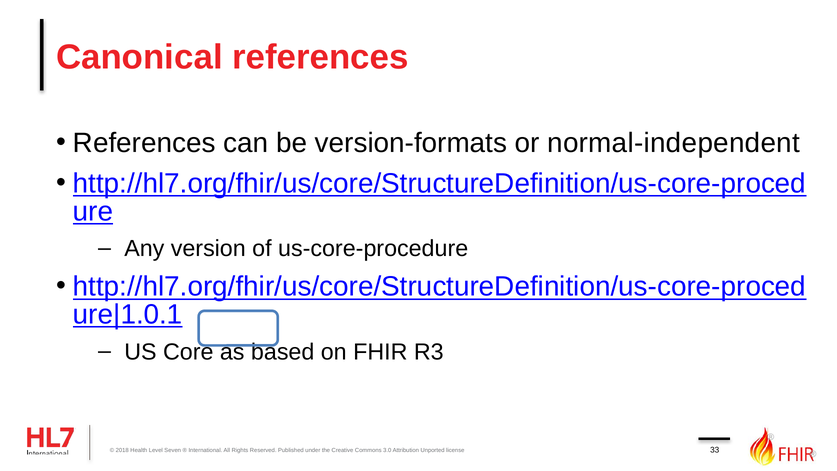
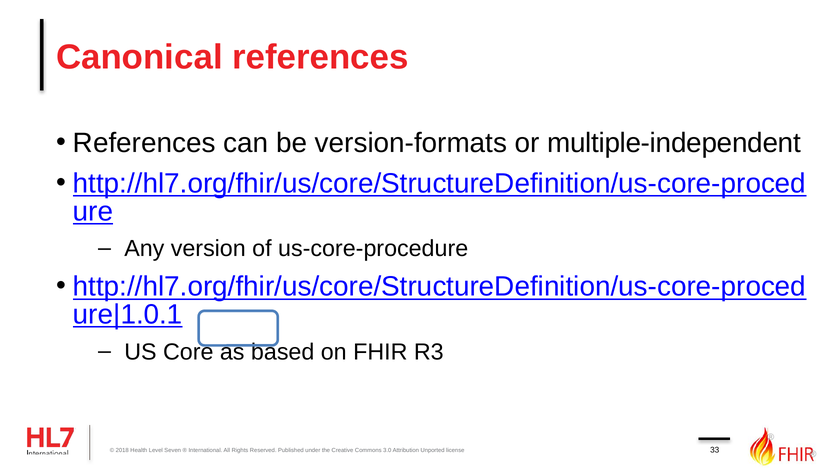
normal-independent: normal-independent -> multiple-independent
